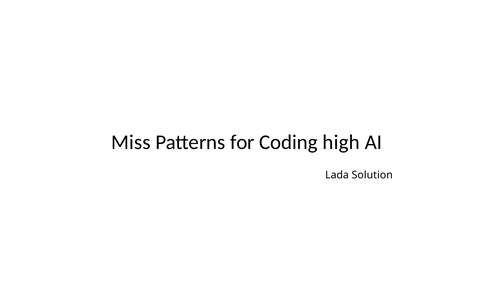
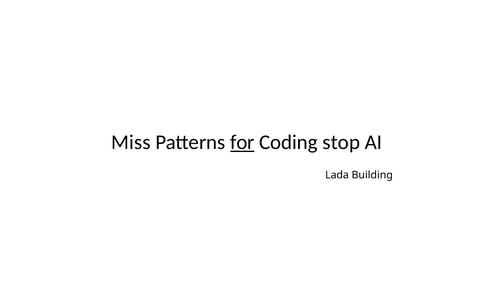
for underline: none -> present
high: high -> stop
Solution: Solution -> Building
